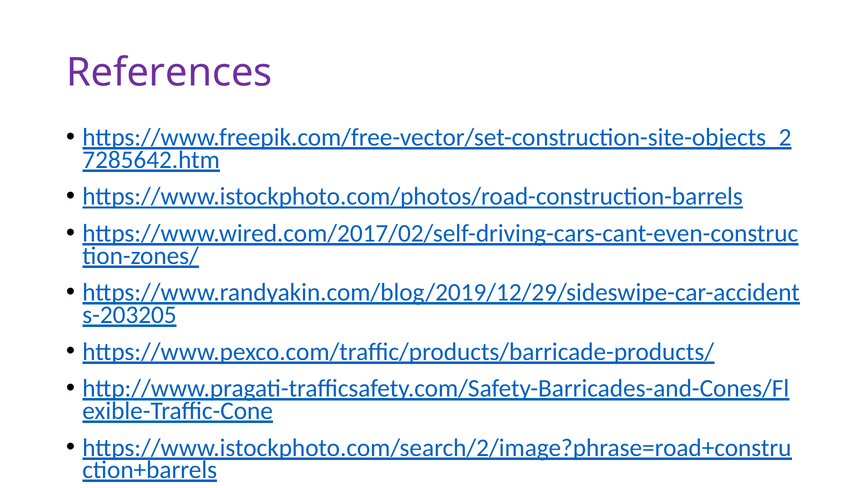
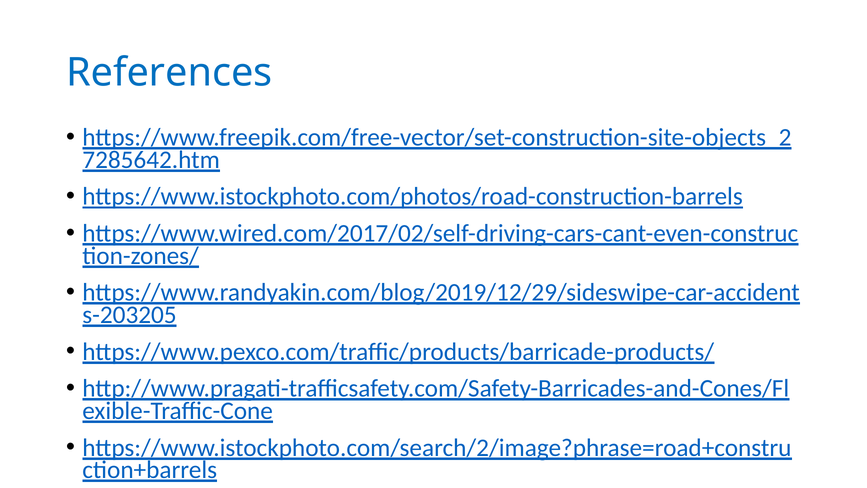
References colour: purple -> blue
